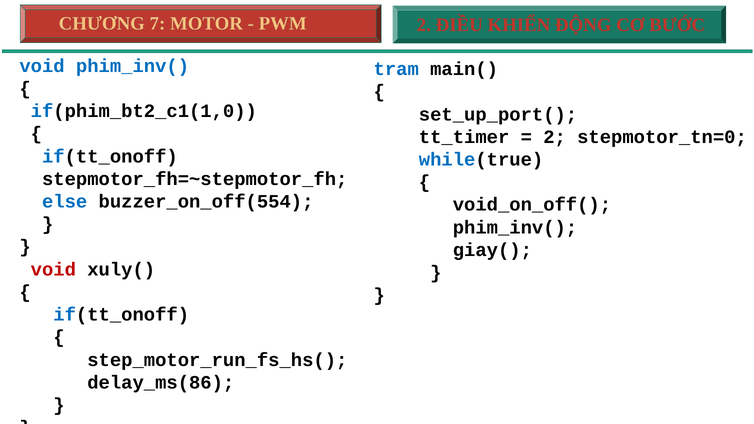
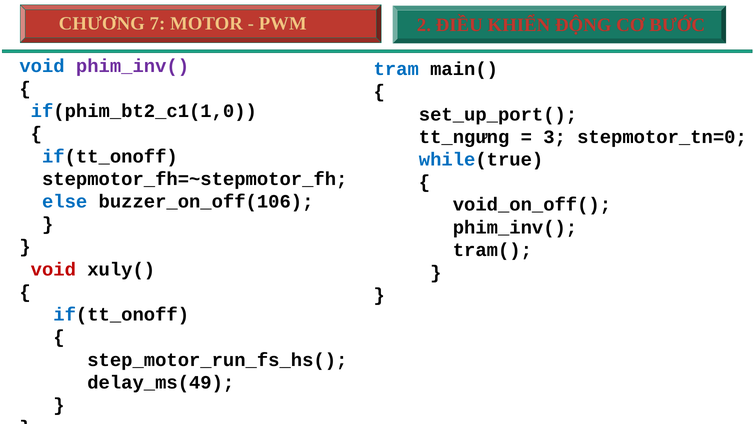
phim_inv( at (133, 66) colour: blue -> purple
tt_timer: tt_timer -> tt_ngưng
2 at (555, 137): 2 -> 3
buzzer_on_off(554: buzzer_on_off(554 -> buzzer_on_off(106
giay(: giay( -> tram(
delay_ms(86: delay_ms(86 -> delay_ms(49
